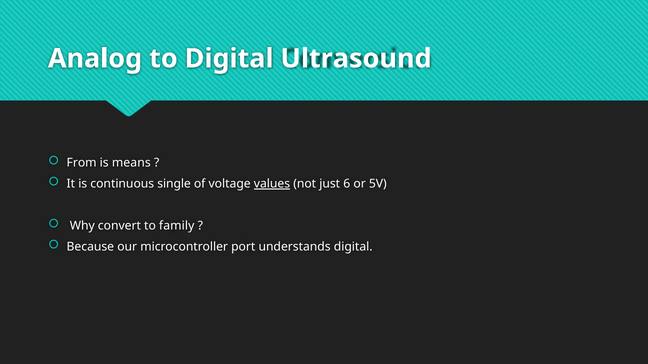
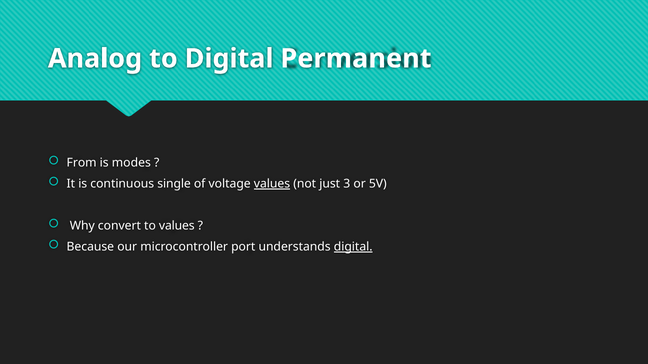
Ultrasound: Ultrasound -> Permanent
means: means -> modes
6: 6 -> 3
to family: family -> values
digital at (353, 247) underline: none -> present
